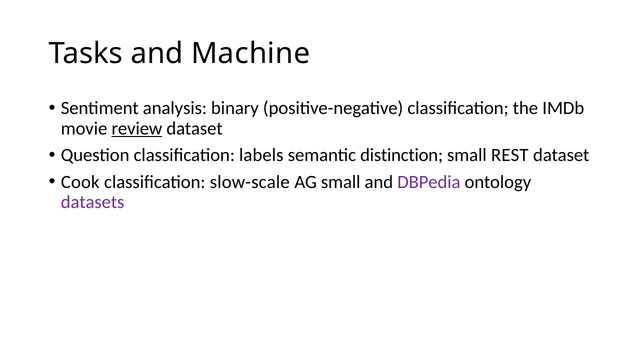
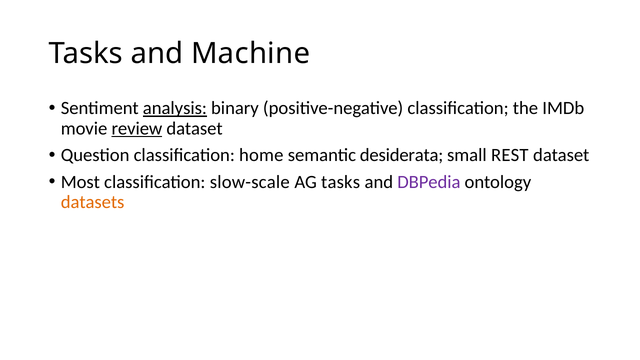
analysis underline: none -> present
labels: labels -> home
distinction: distinction -> desiderata
Cook: Cook -> Most
AG small: small -> tasks
datasets colour: purple -> orange
